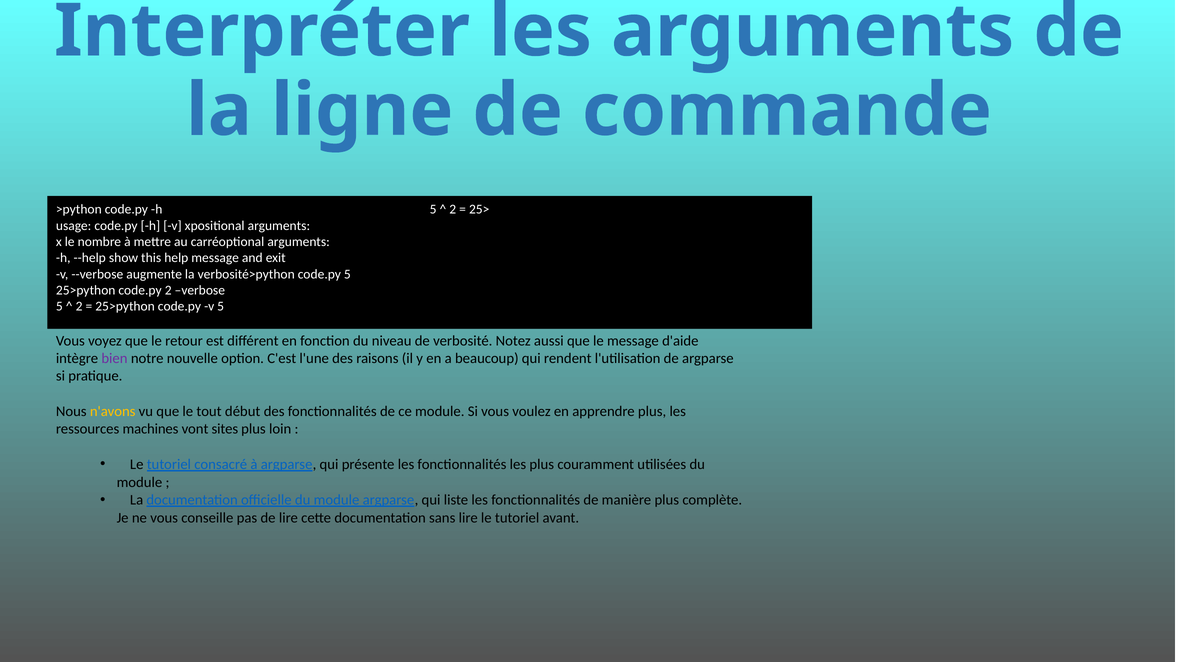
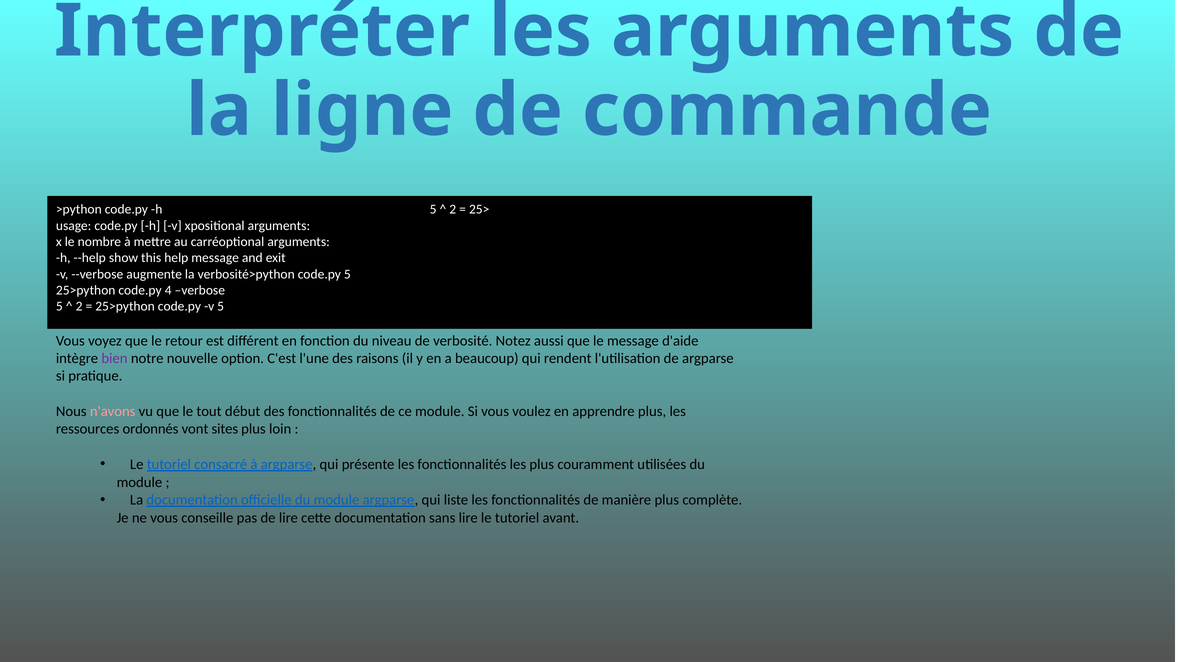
code.py 2: 2 -> 4
n'avons colour: yellow -> pink
machines: machines -> ordonnés
